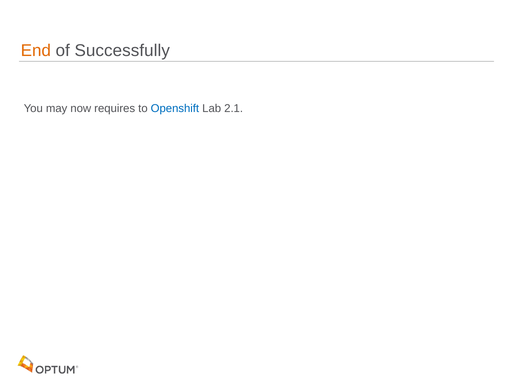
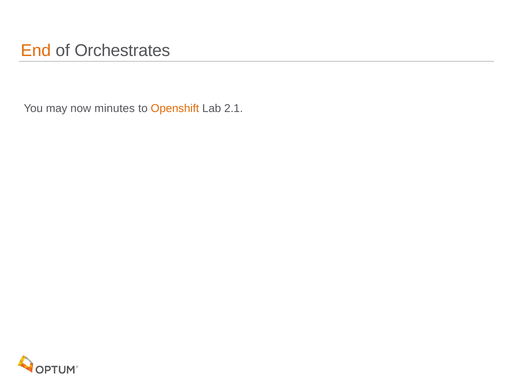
Successfully: Successfully -> Orchestrates
requires: requires -> minutes
Openshift colour: blue -> orange
